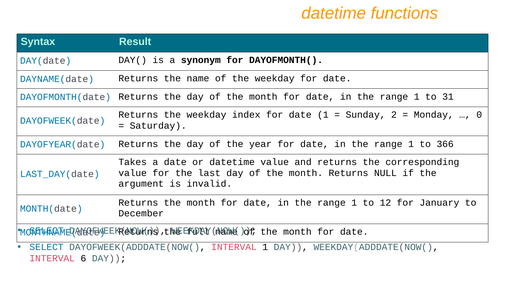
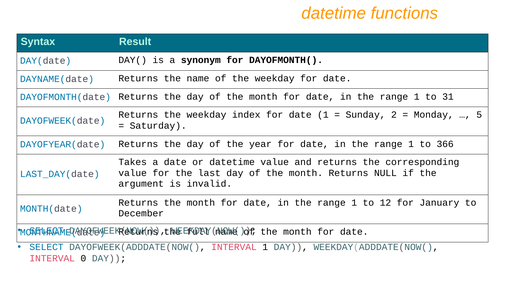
0: 0 -> 5
6: 6 -> 0
